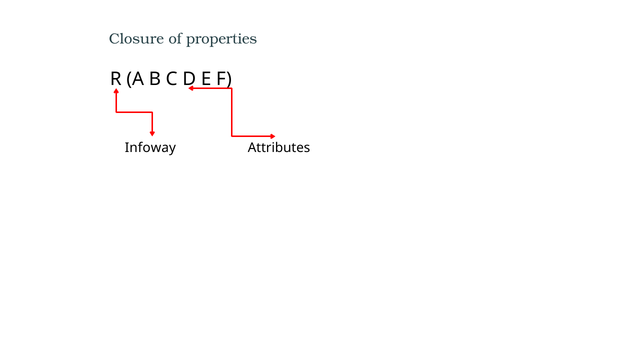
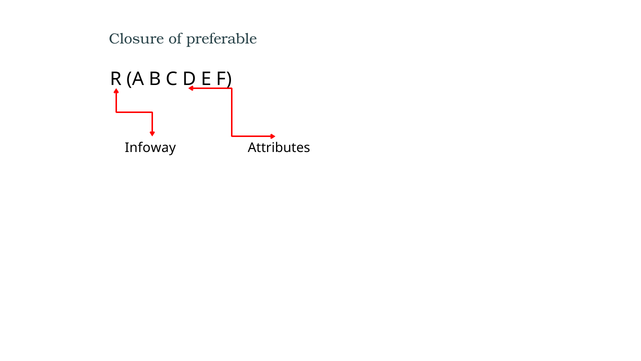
properties: properties -> preferable
